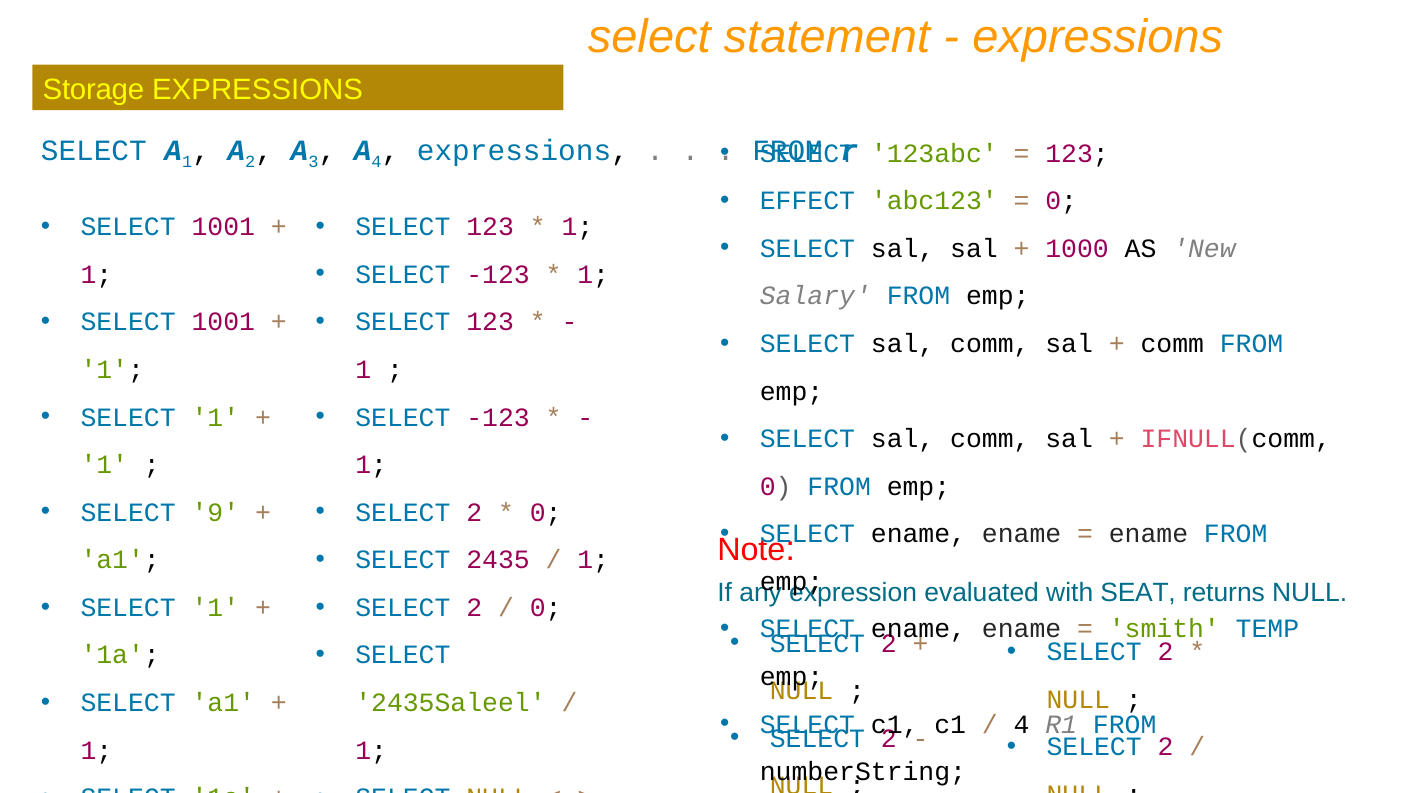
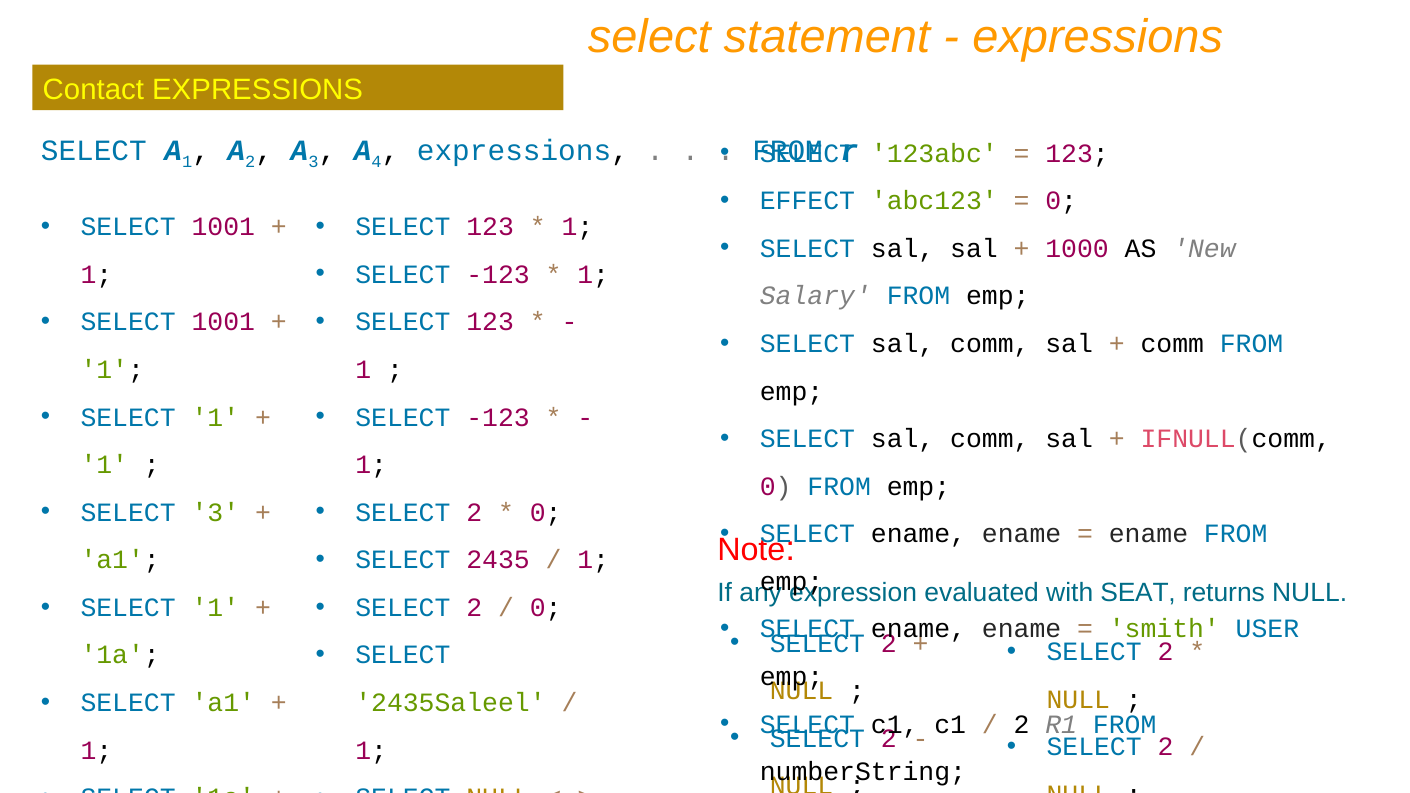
Storage: Storage -> Contact
SELECT 9: 9 -> 3
TEMP: TEMP -> USER
4 at (1022, 724): 4 -> 2
